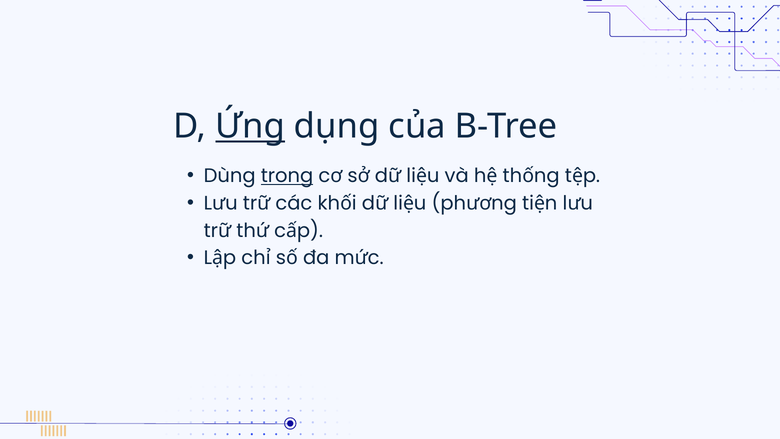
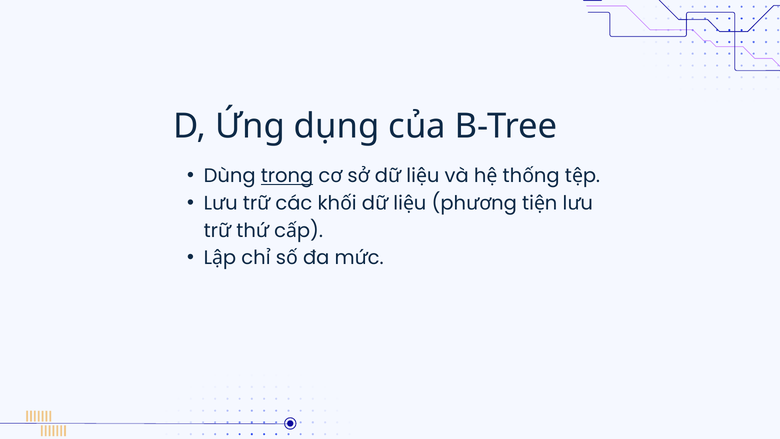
Ứng underline: present -> none
